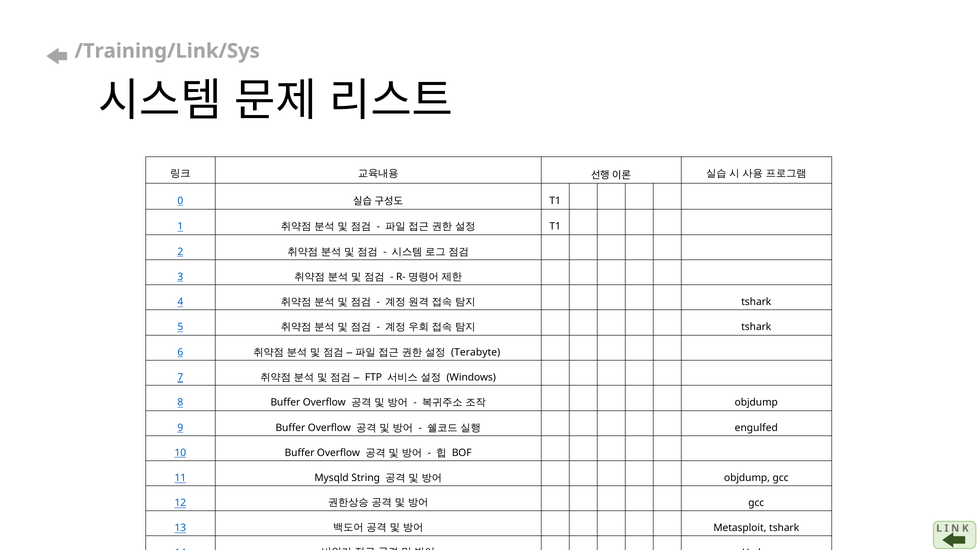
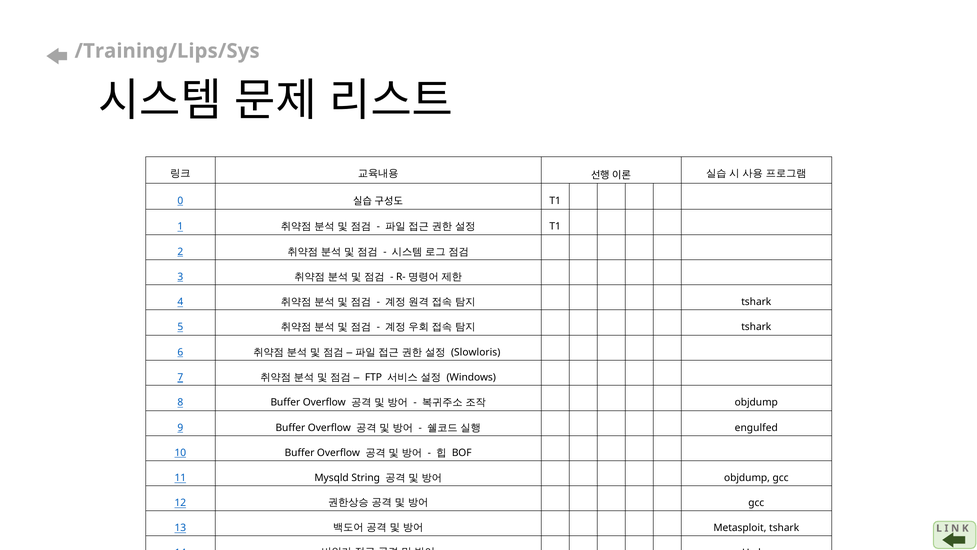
/Training/Link/Sys: /Training/Link/Sys -> /Training/Lips/Sys
Terabyte: Terabyte -> Slowloris
